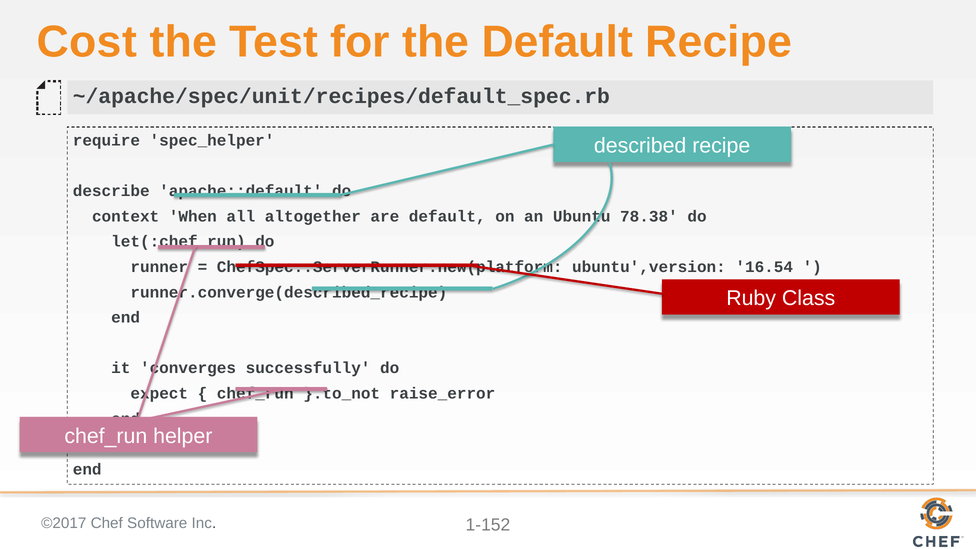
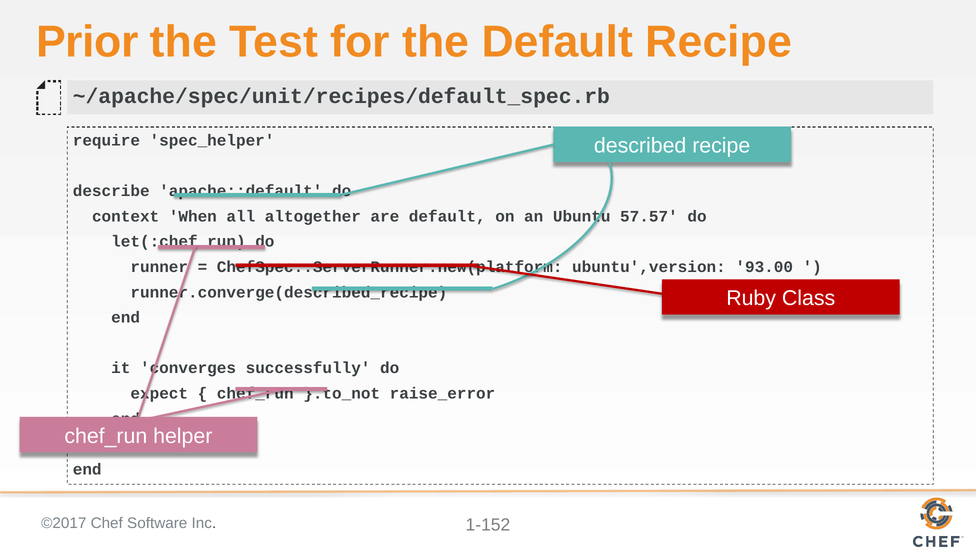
Cost: Cost -> Prior
78.38: 78.38 -> 57.57
16.54: 16.54 -> 93.00
